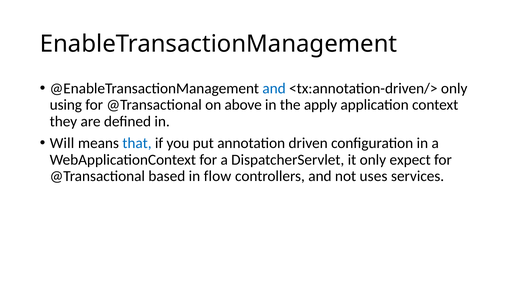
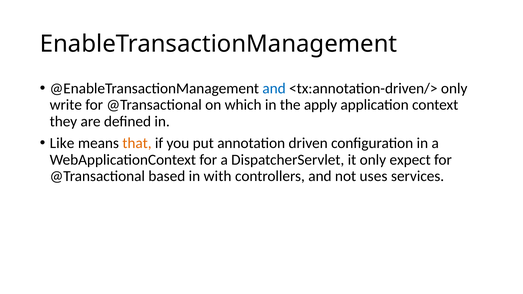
using: using -> write
above: above -> which
Will: Will -> Like
that colour: blue -> orange
flow: flow -> with
